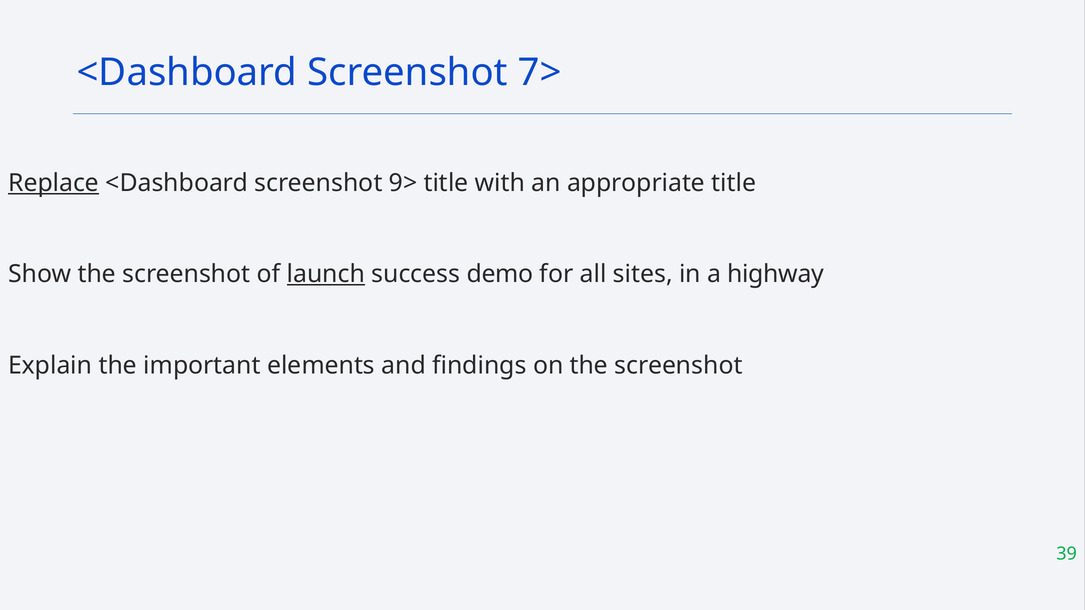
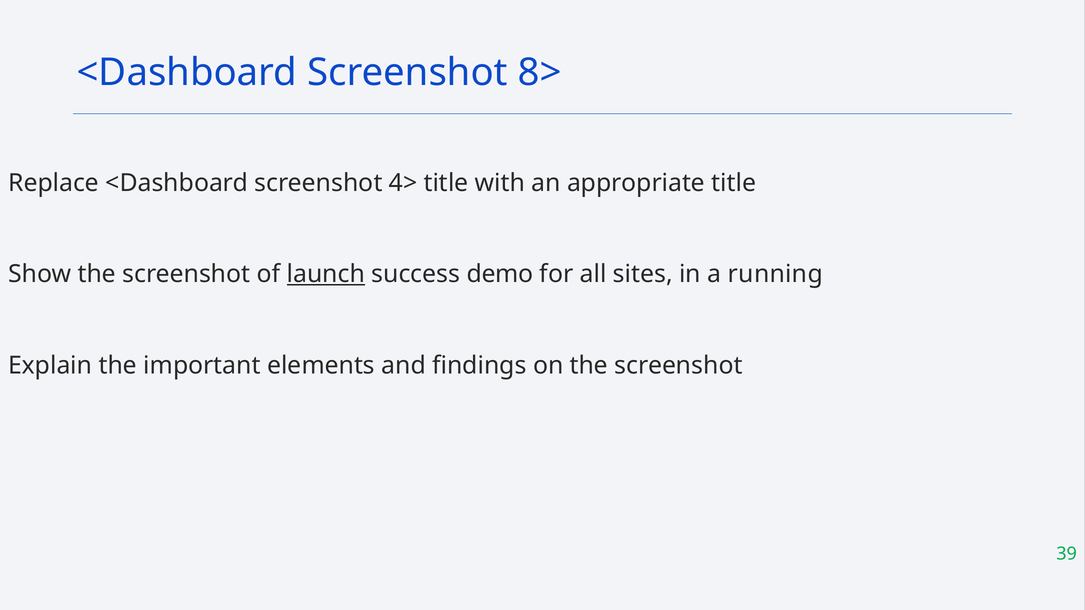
7>: 7> -> 8>
Replace underline: present -> none
9>: 9> -> 4>
highway: highway -> running
